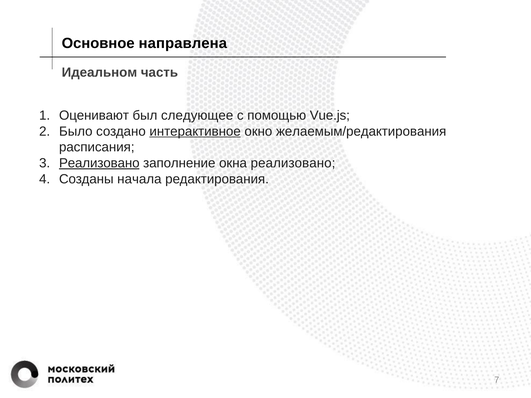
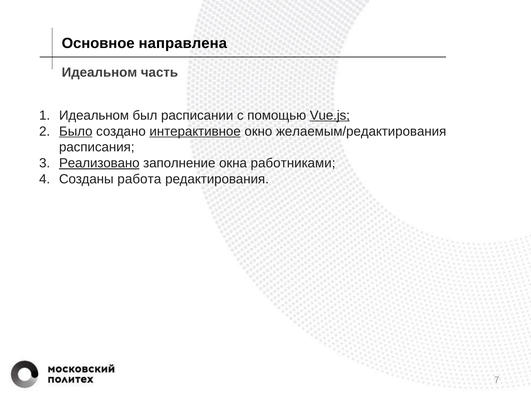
Оценивают at (94, 115): Оценивают -> Идеальном
следующее: следующее -> расписании
Vue.js underline: none -> present
Было underline: none -> present
окна реализовано: реализовано -> работниками
начала: начала -> работа
